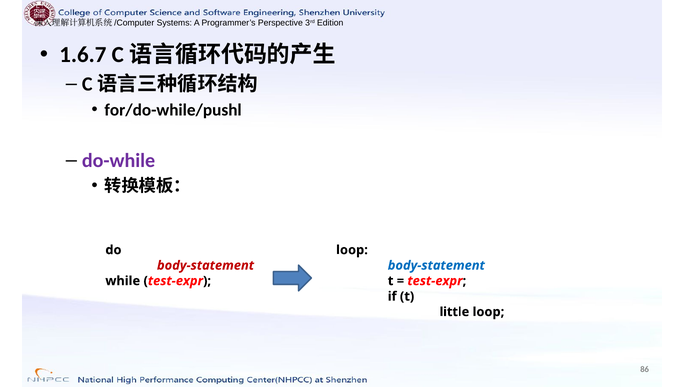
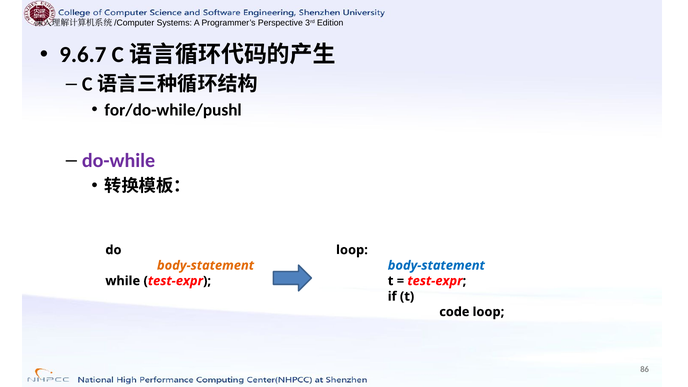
1.6.7: 1.6.7 -> 9.6.7
body-statement at (206, 265) colour: red -> orange
little: little -> code
